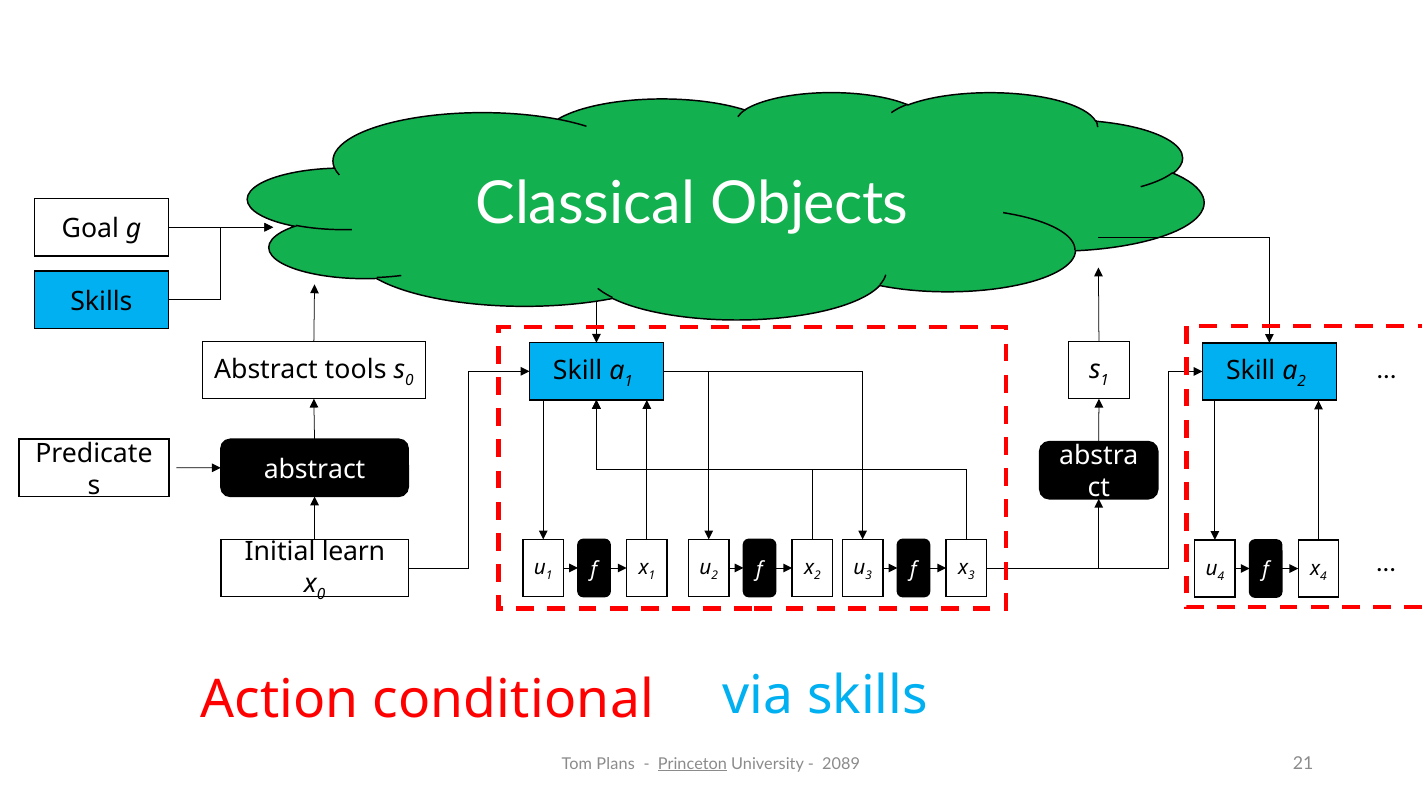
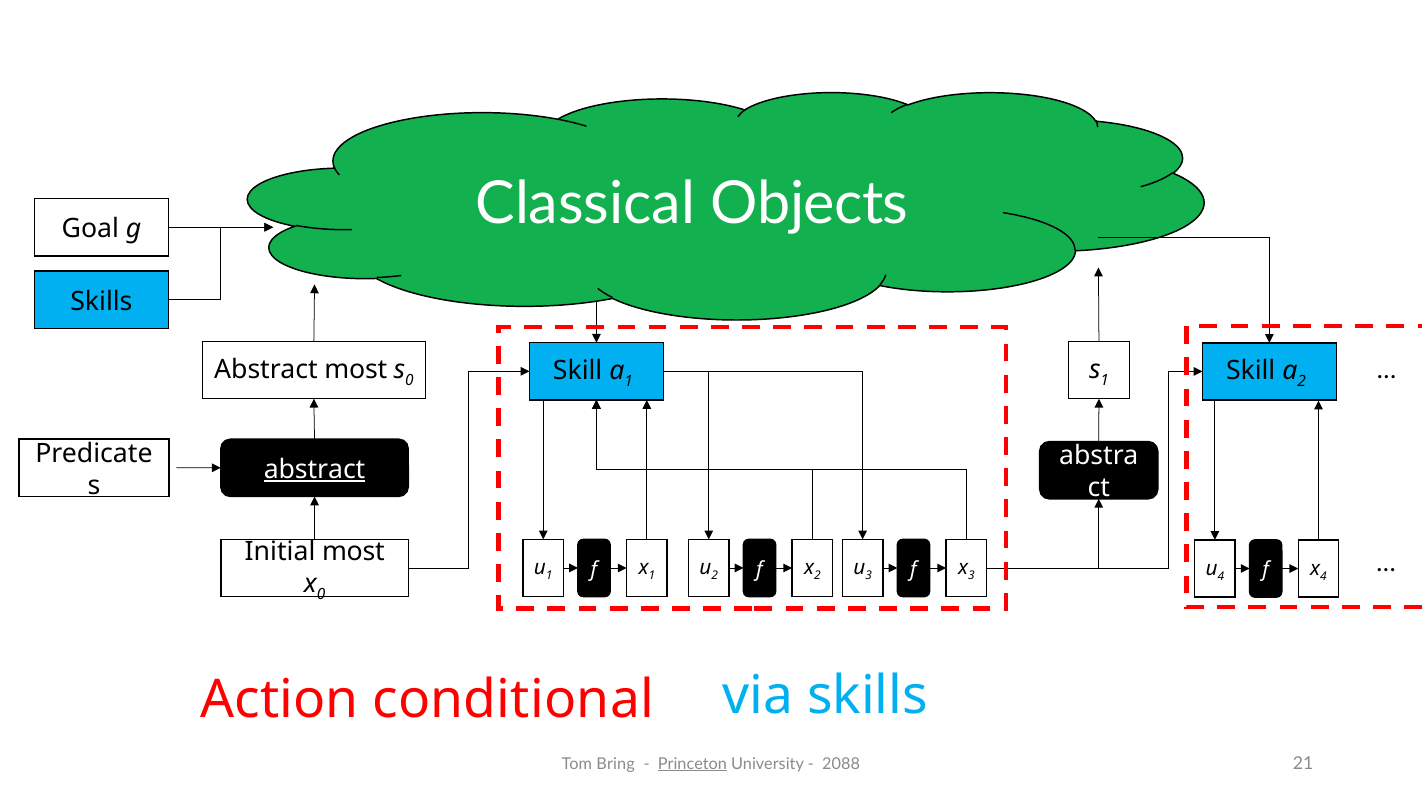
Abstract tools: tools -> most
abstract at (315, 470) underline: none -> present
Initial learn: learn -> most
Plans: Plans -> Bring
2089: 2089 -> 2088
